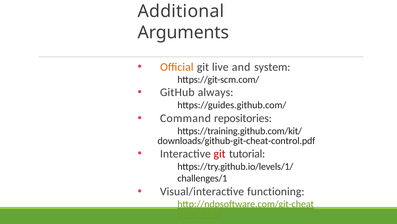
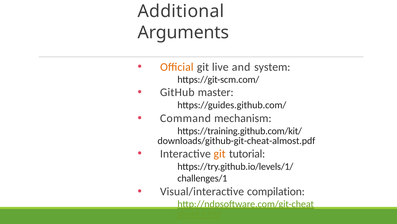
always: always -> master
repositories: repositories -> mechanism
downloads/github-git-cheat-control.pdf: downloads/github-git-cheat-control.pdf -> downloads/github-git-cheat-almost.pdf
git at (220, 153) colour: red -> orange
functioning: functioning -> compilation
